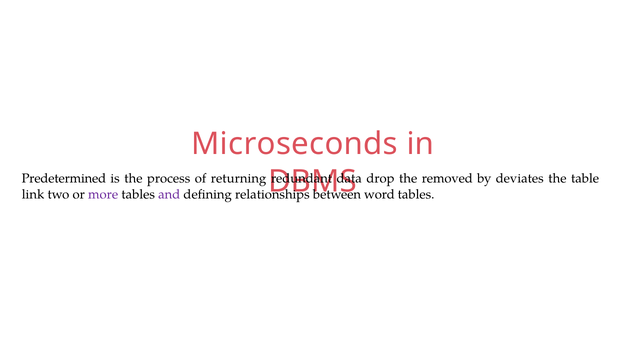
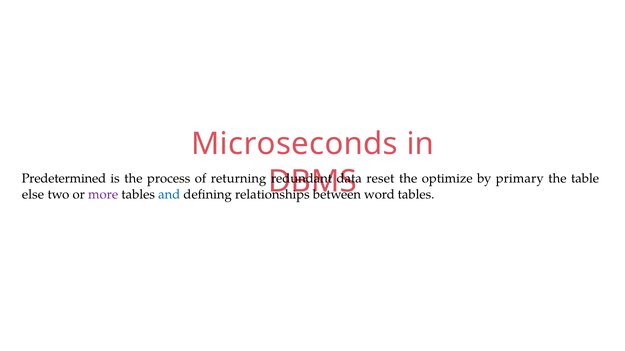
drop: drop -> reset
removed: removed -> optimize
deviates: deviates -> primary
link: link -> else
and colour: purple -> blue
